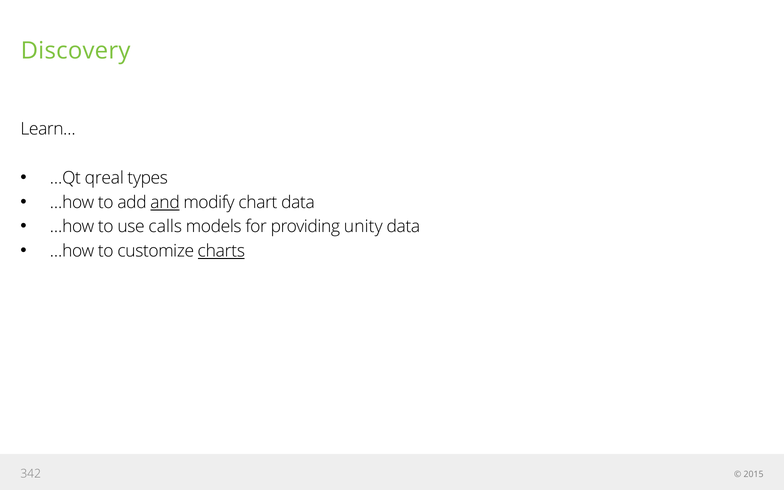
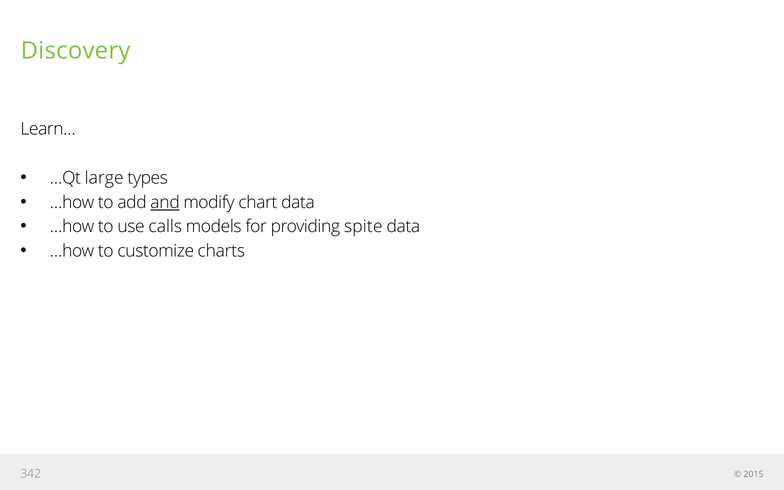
qreal: qreal -> large
unity: unity -> spite
charts underline: present -> none
